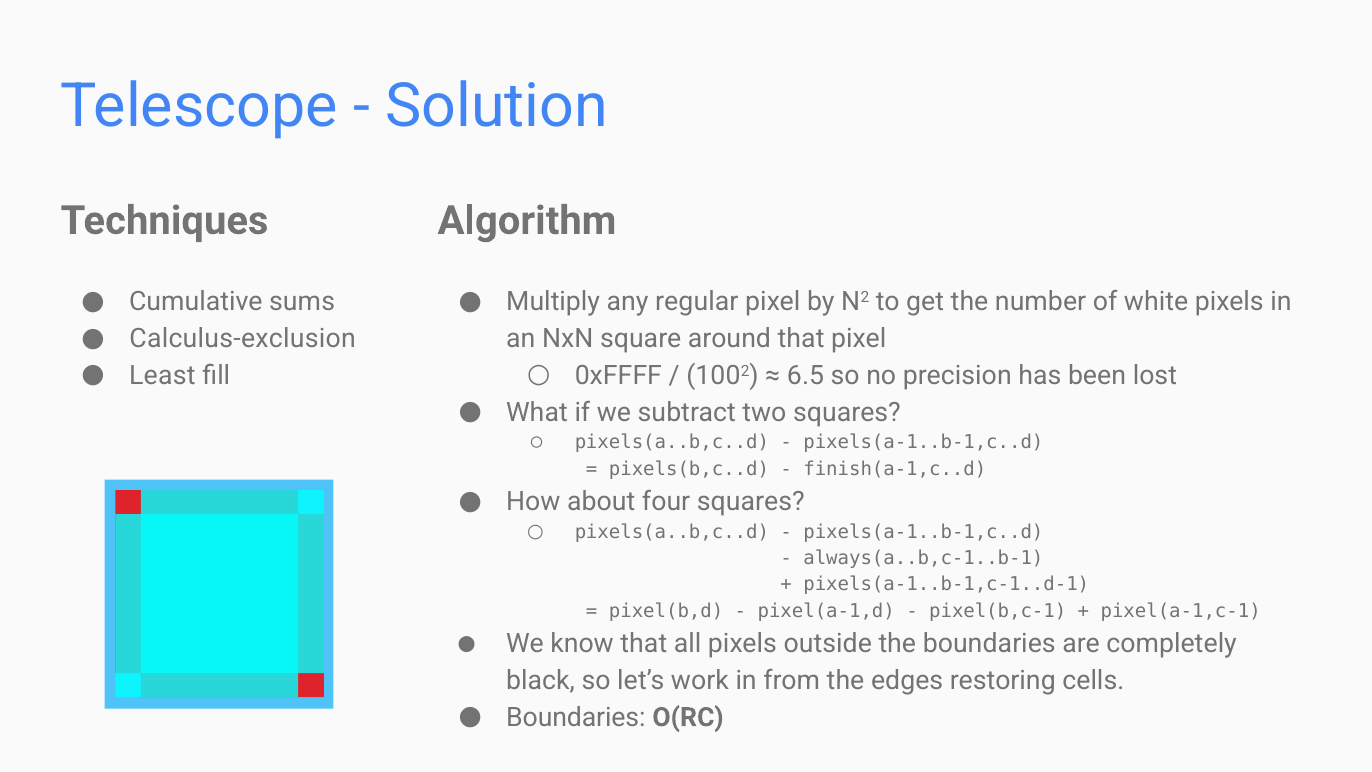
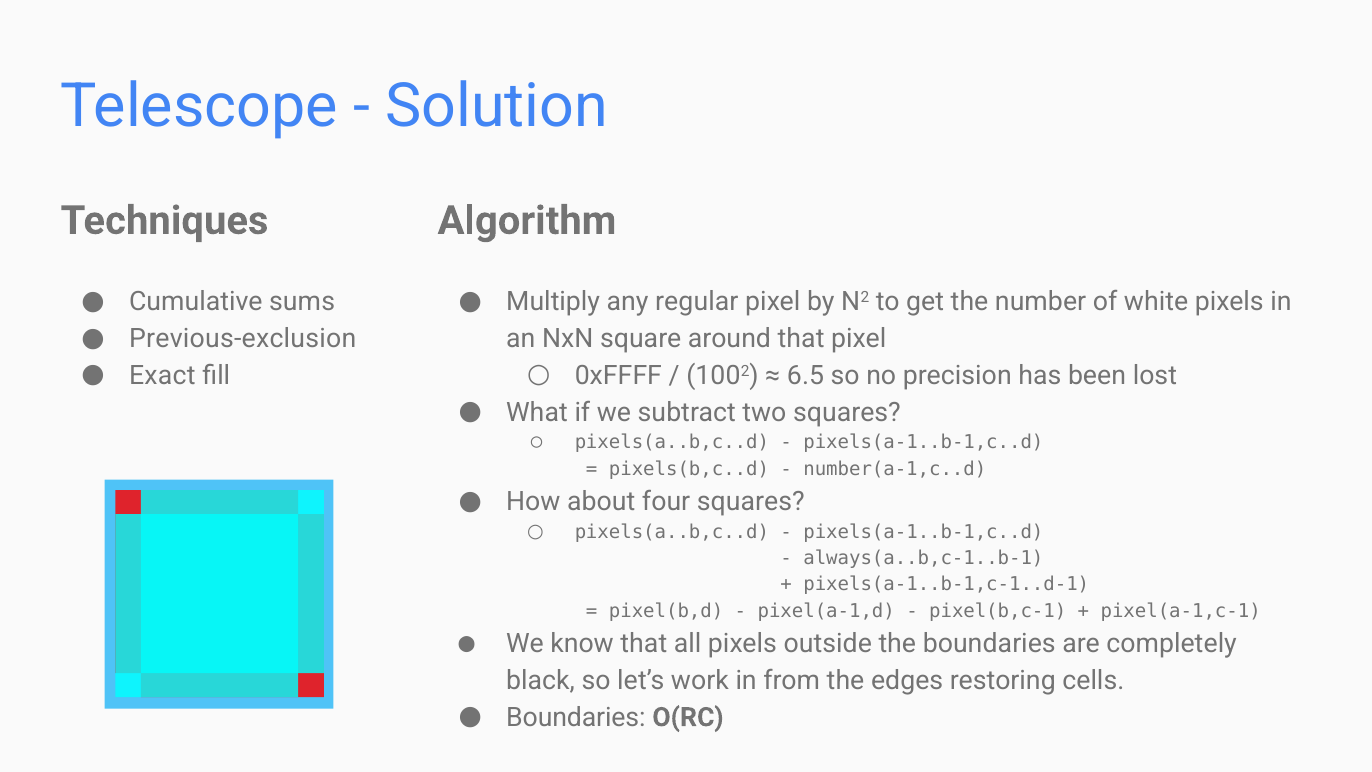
Calculus-exclusion: Calculus-exclusion -> Previous-exclusion
Least: Least -> Exact
finish(a-1,c..d: finish(a-1,c..d -> number(a-1,c..d
